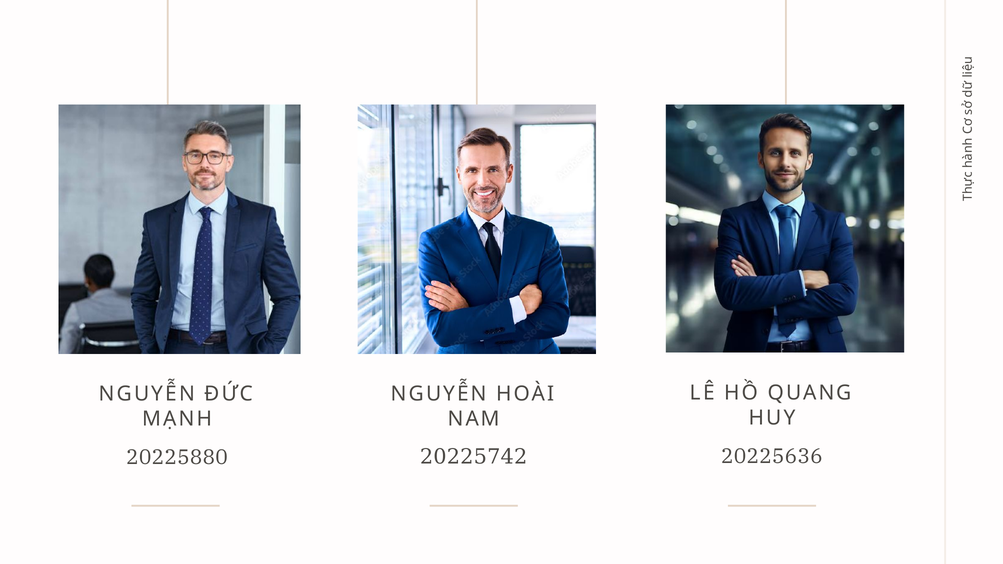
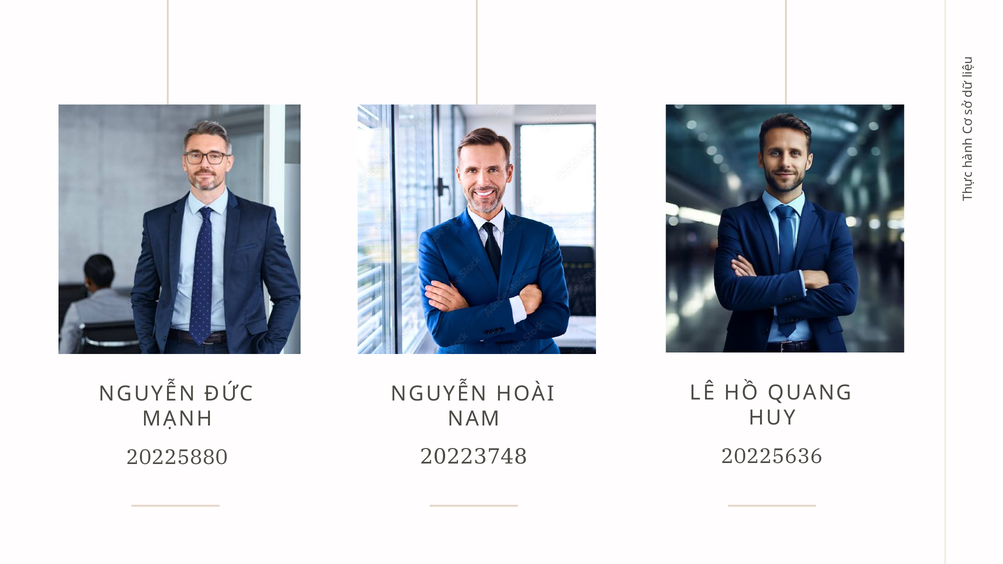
20225742: 20225742 -> 20223748
